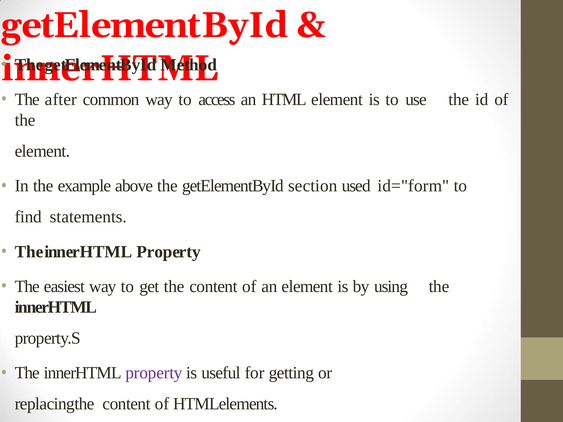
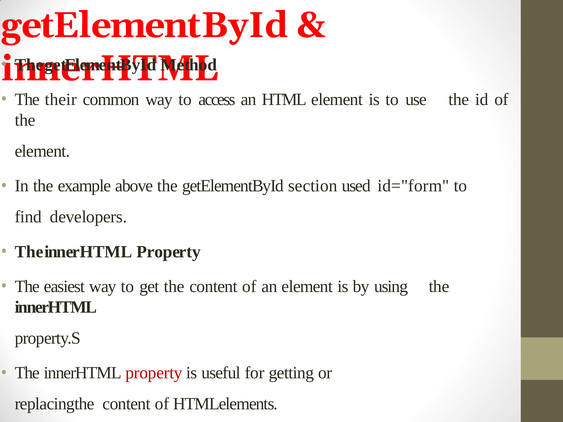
after: after -> their
statements: statements -> developers
property at (154, 373) colour: purple -> red
